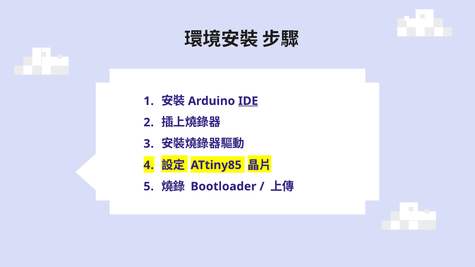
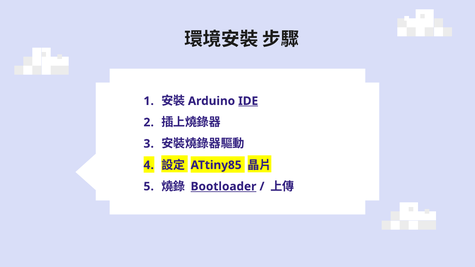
Bootloader underline: none -> present
